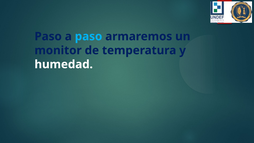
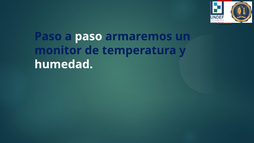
paso at (89, 36) colour: light blue -> white
